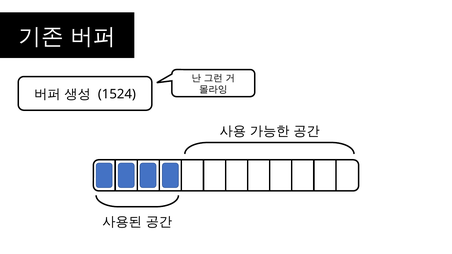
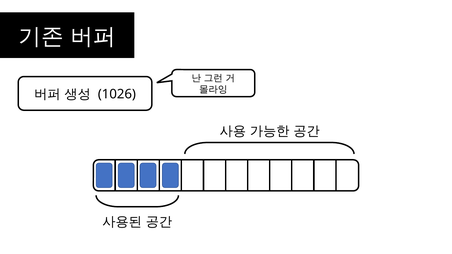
1524: 1524 -> 1026
